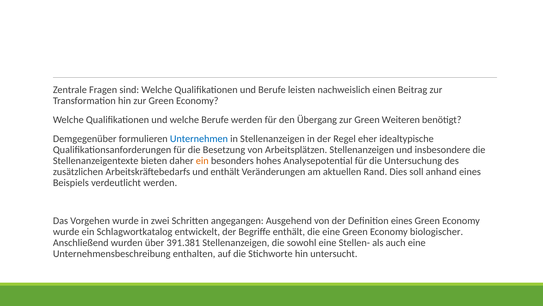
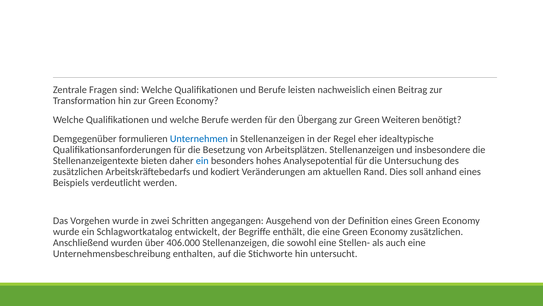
ein at (202, 161) colour: orange -> blue
und enthält: enthält -> kodiert
Economy biologischer: biologischer -> zusätzlichen
391.381: 391.381 -> 406.000
